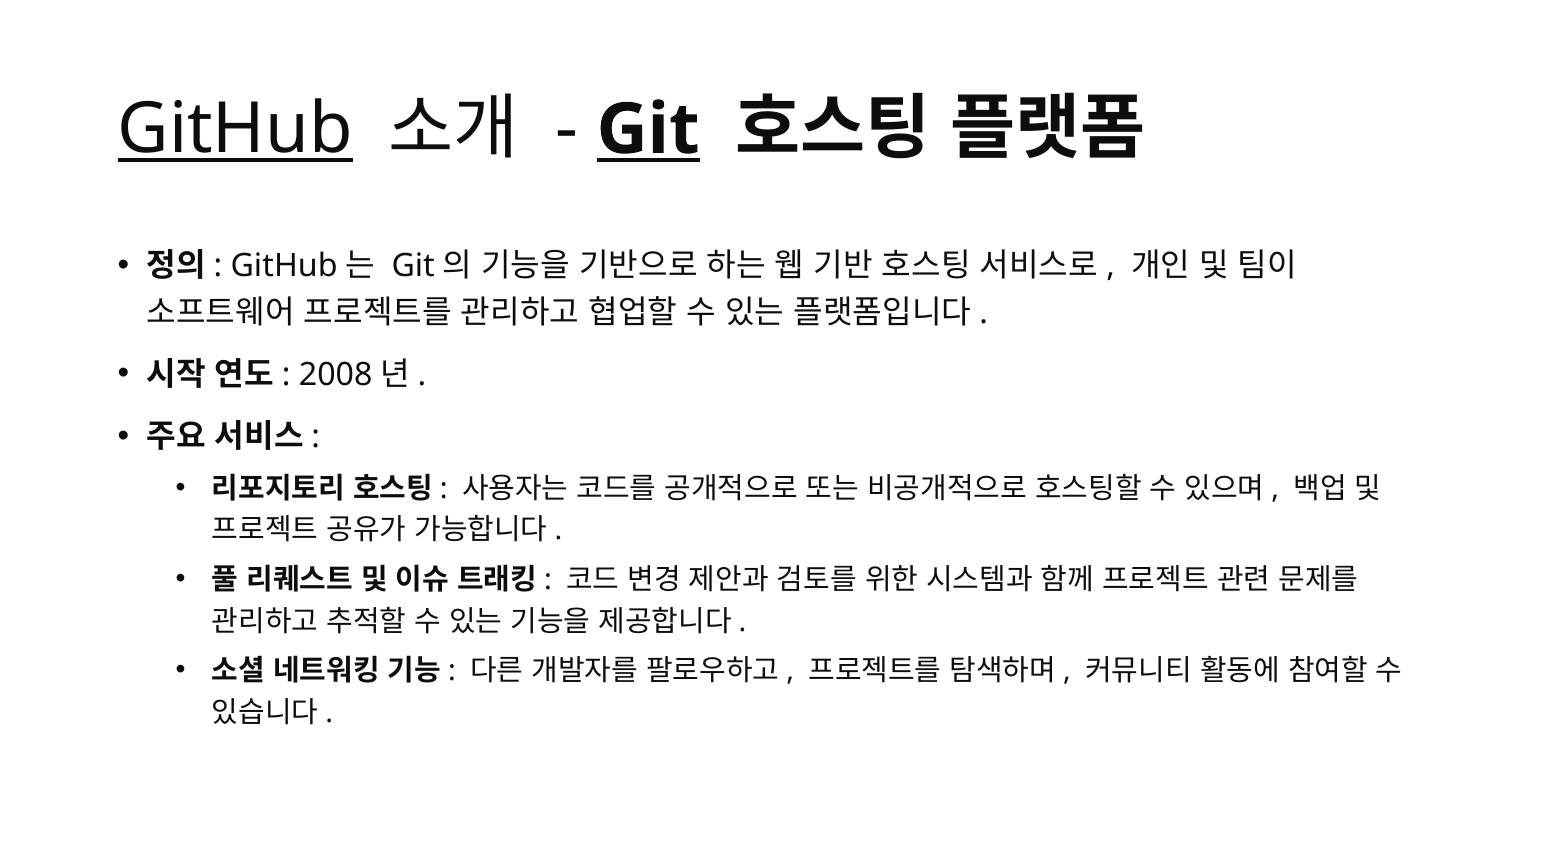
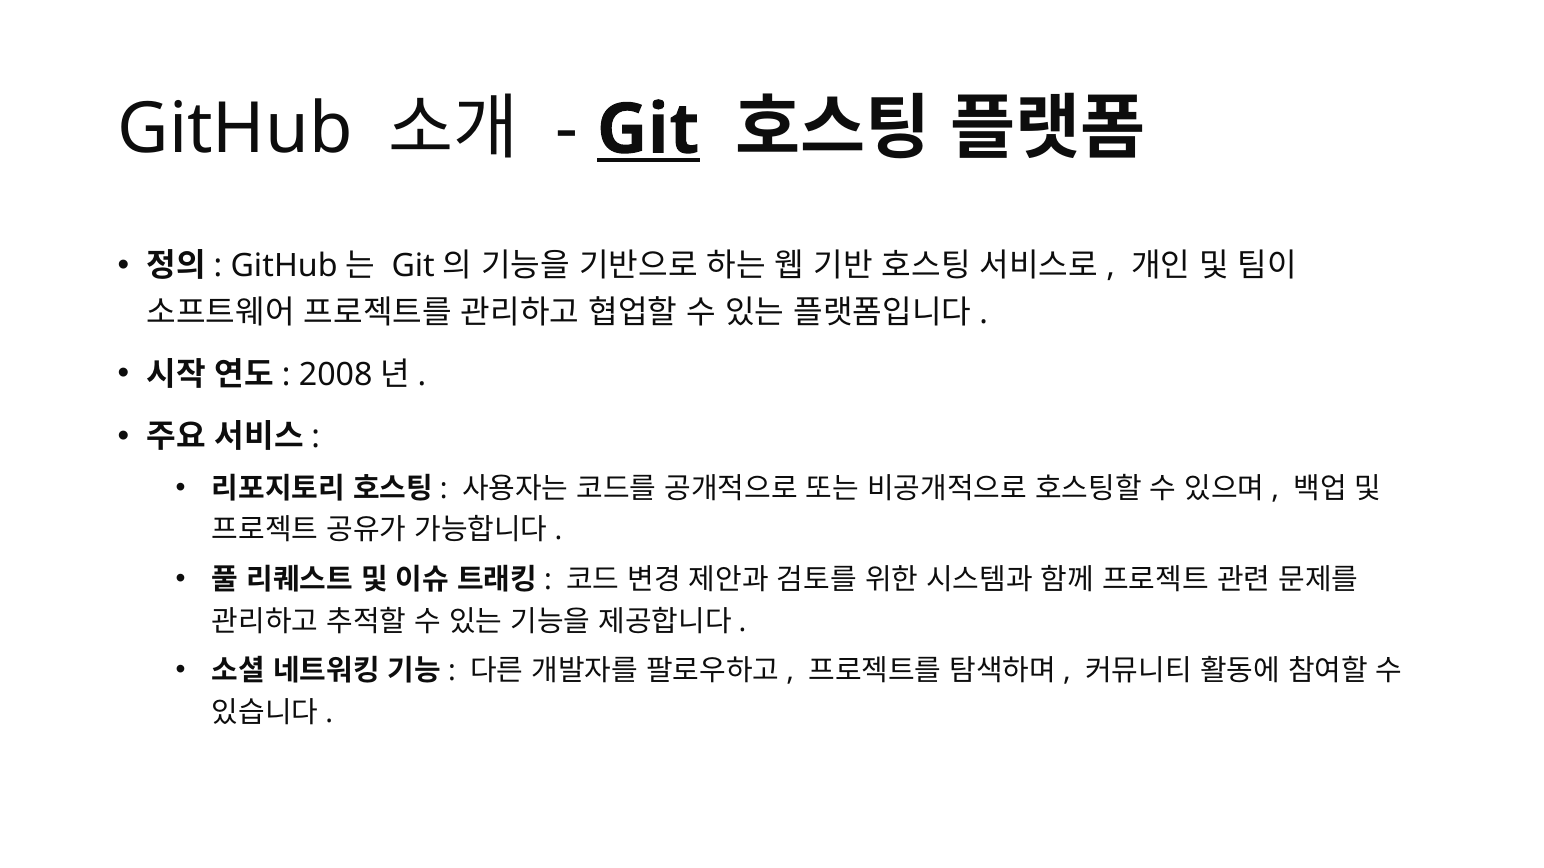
GitHub at (235, 130) underline: present -> none
